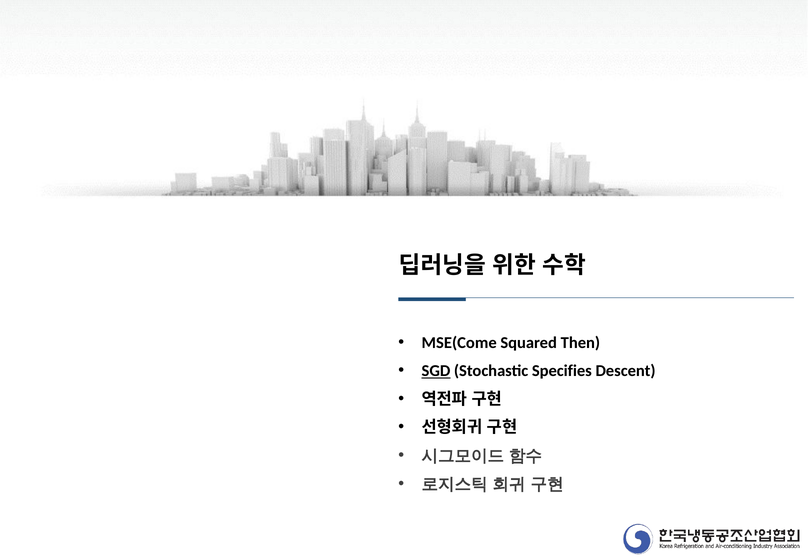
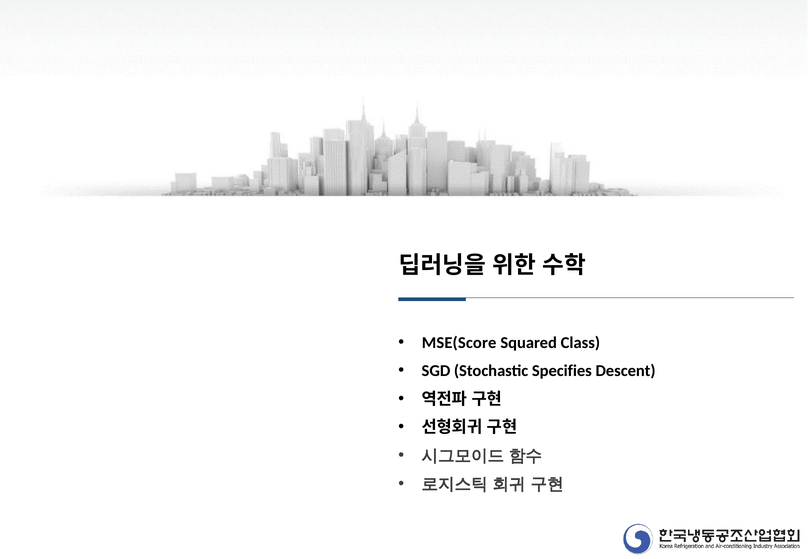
MSE(Come: MSE(Come -> MSE(Score
Then: Then -> Class
SGD underline: present -> none
